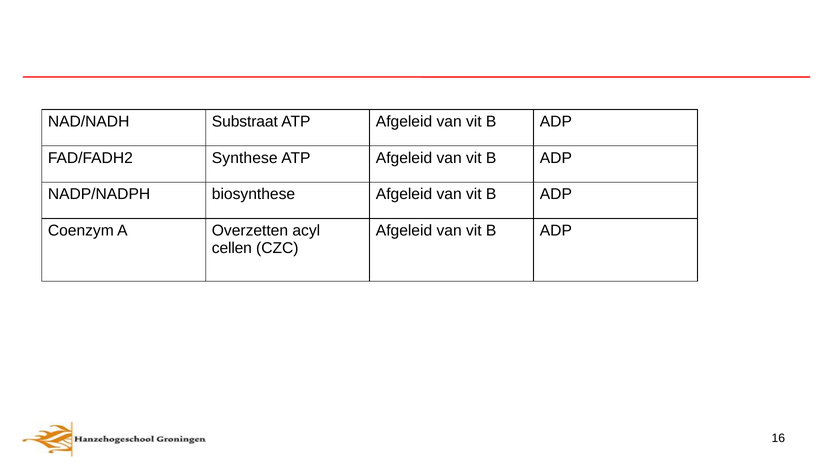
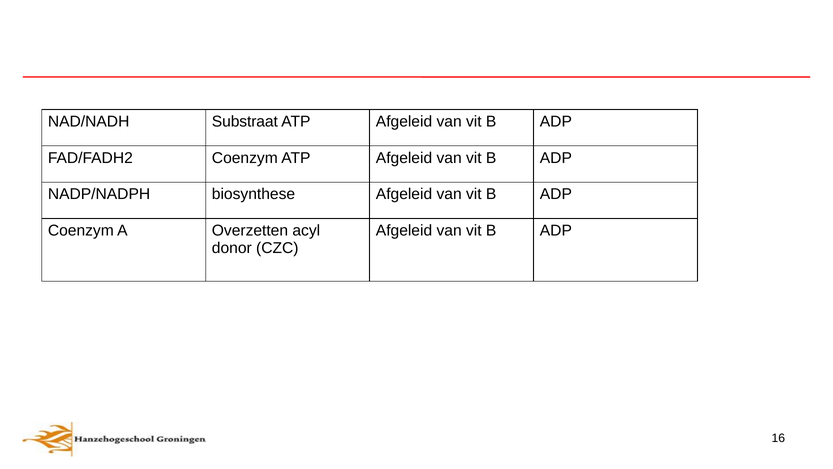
FAD/FADH2 Synthese: Synthese -> Coenzym
cellen: cellen -> donor
